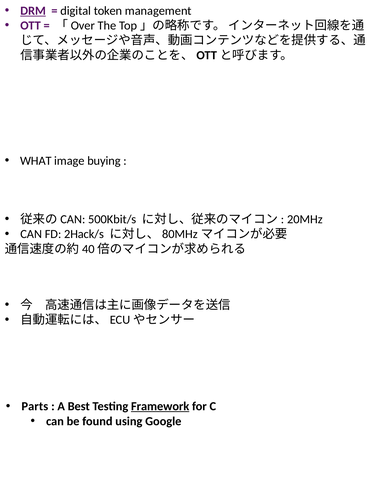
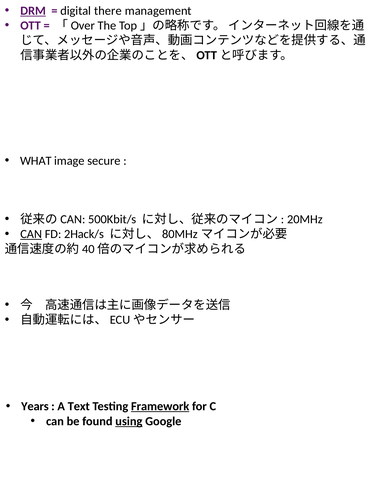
token: token -> there
buying: buying -> secure
CAN at (31, 234) underline: none -> present
Parts: Parts -> Years
Best: Best -> Text
using underline: none -> present
